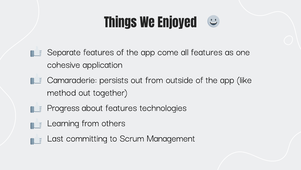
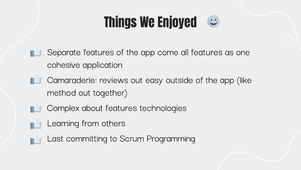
persists: persists -> reviews
out from: from -> easy
Progress: Progress -> Complex
Management: Management -> Programming
